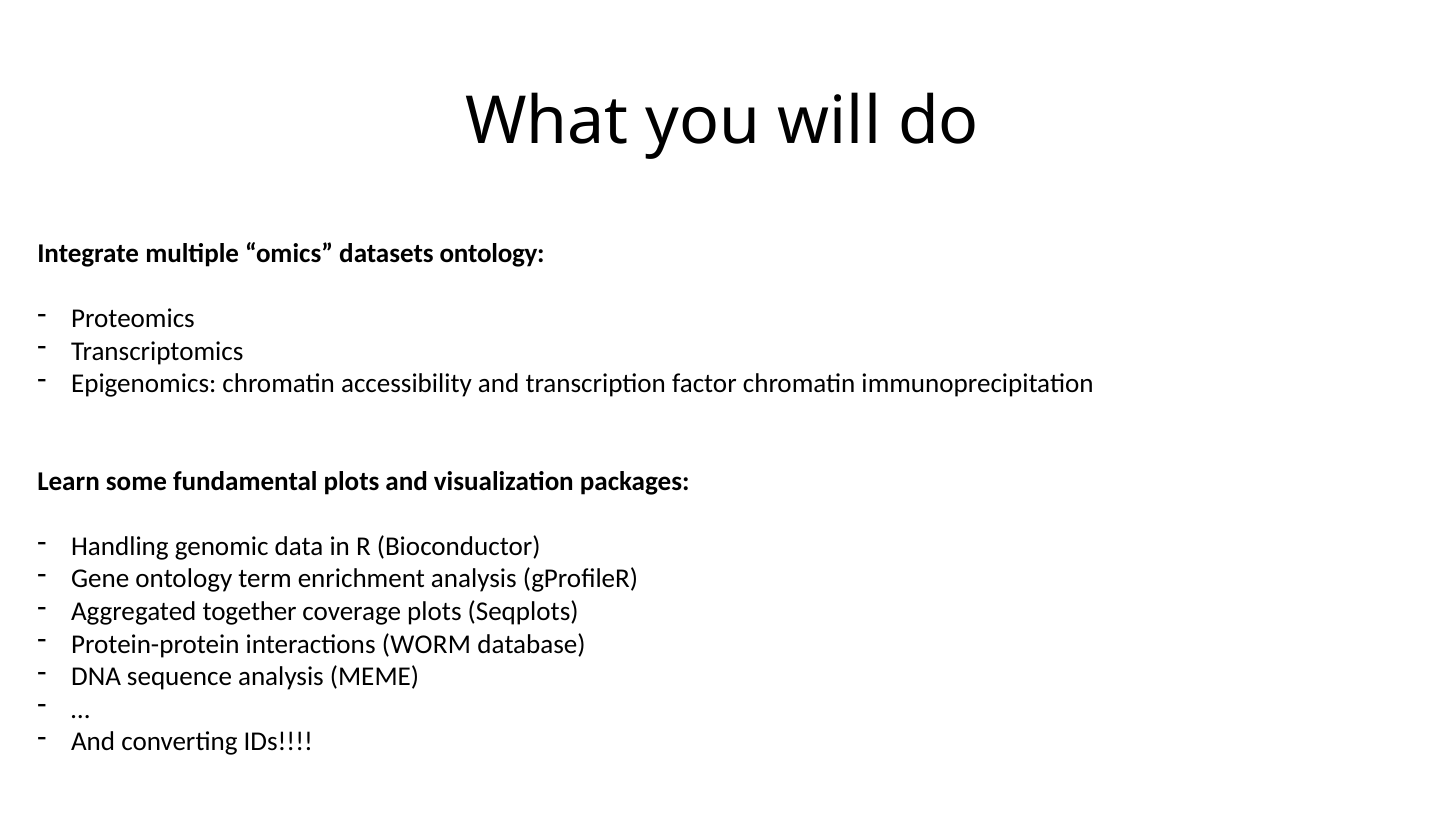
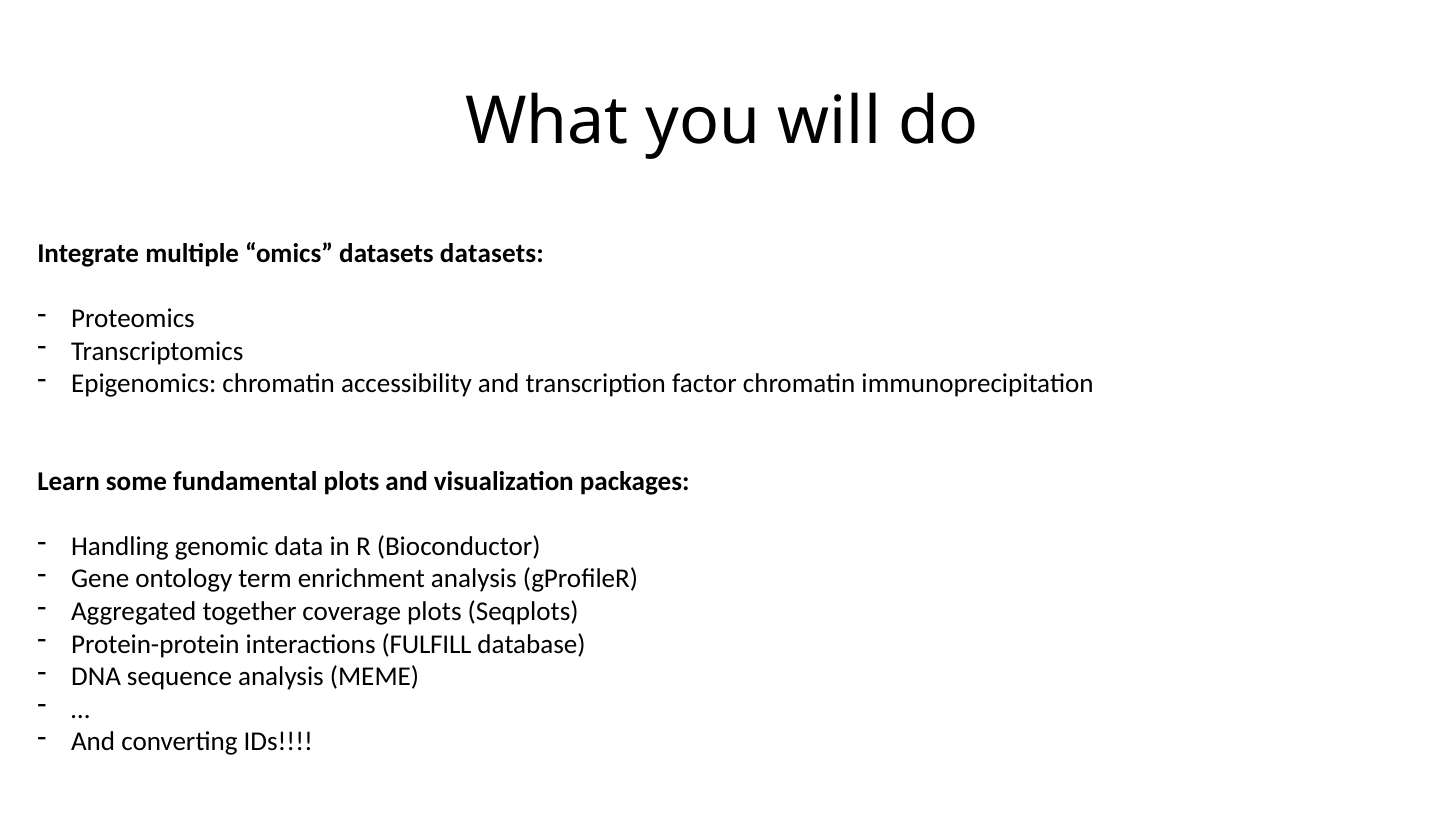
datasets ontology: ontology -> datasets
WORM: WORM -> FULFILL
